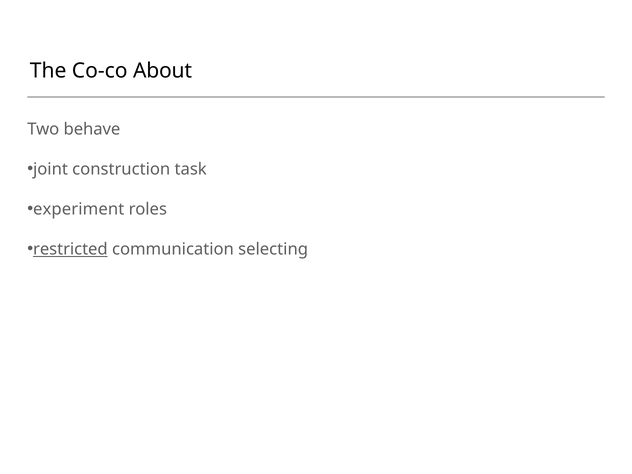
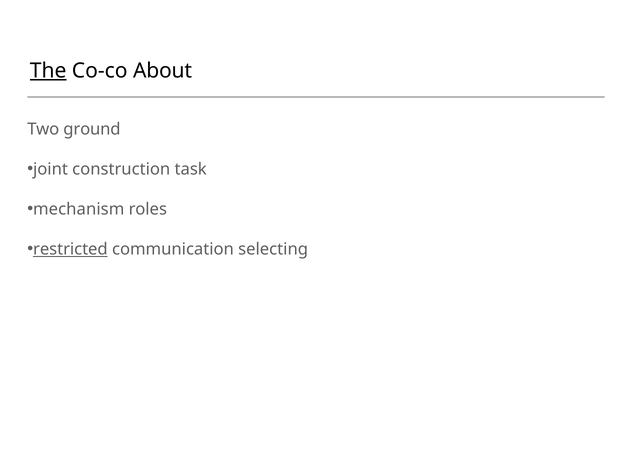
The underline: none -> present
behave: behave -> ground
experiment: experiment -> mechanism
